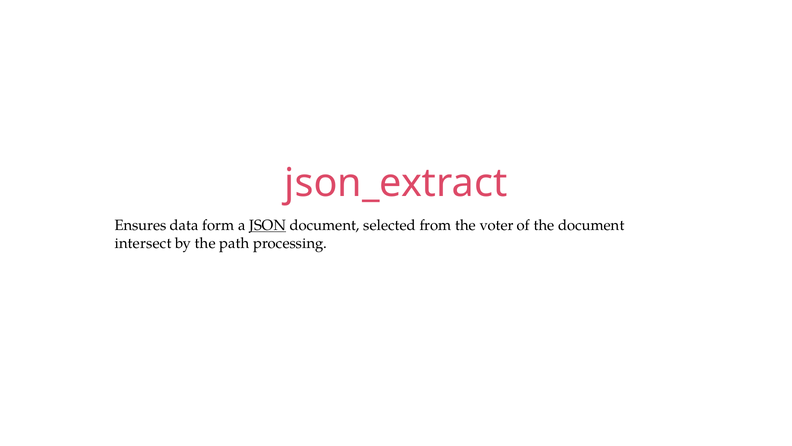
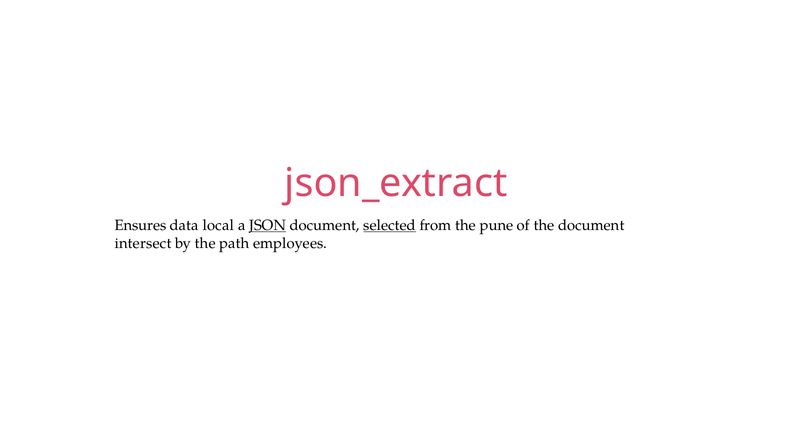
form: form -> local
selected underline: none -> present
voter: voter -> pune
processing: processing -> employees
